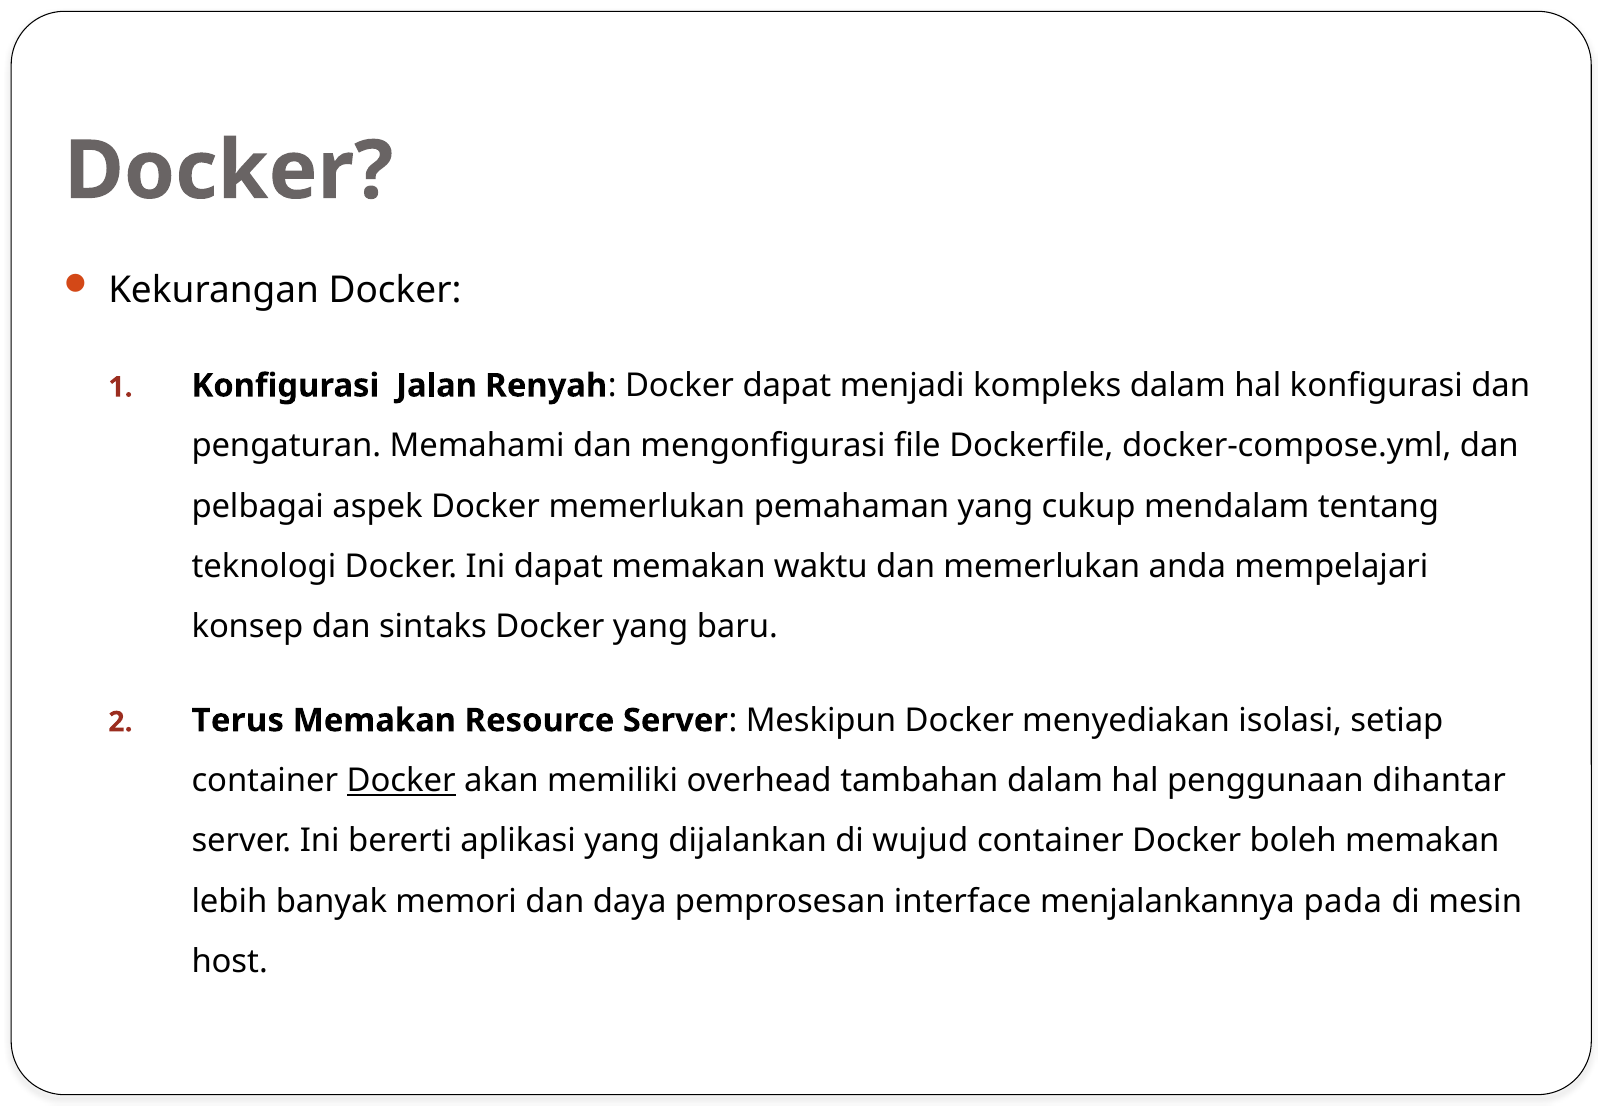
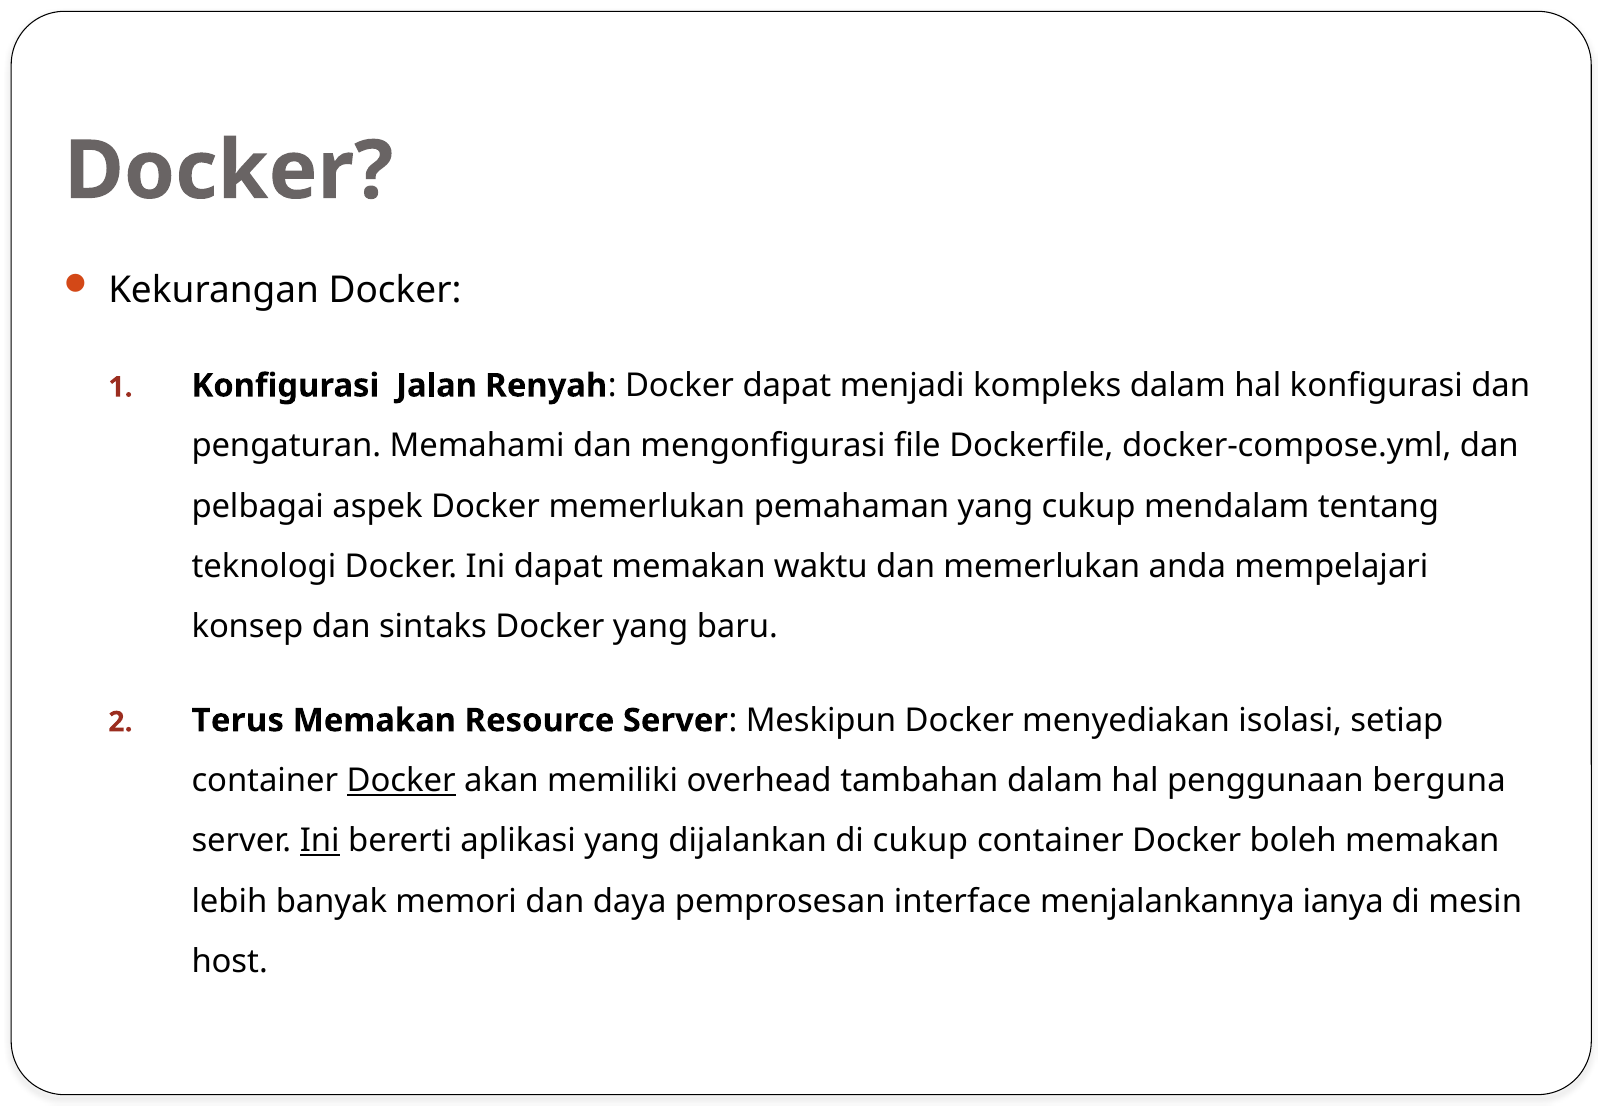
dihantar: dihantar -> berguna
Ini at (320, 841) underline: none -> present
di wujud: wujud -> cukup
pada: pada -> ianya
